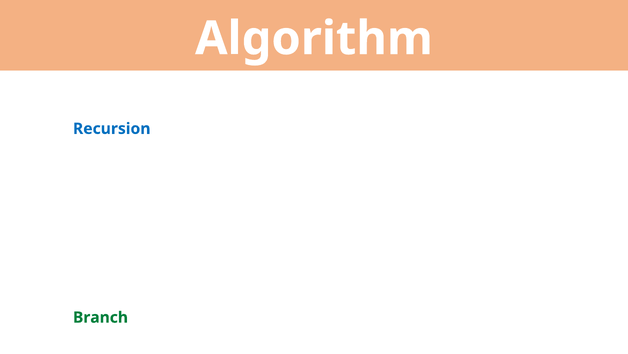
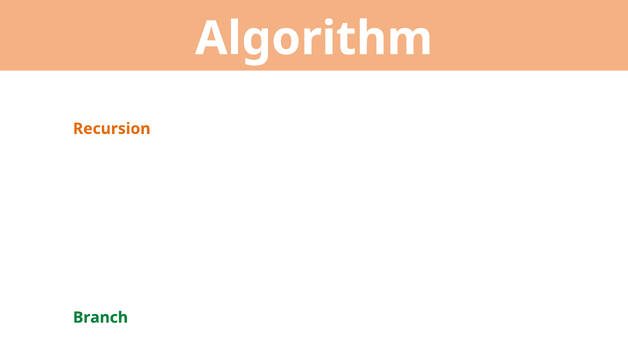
Recursion colour: blue -> orange
